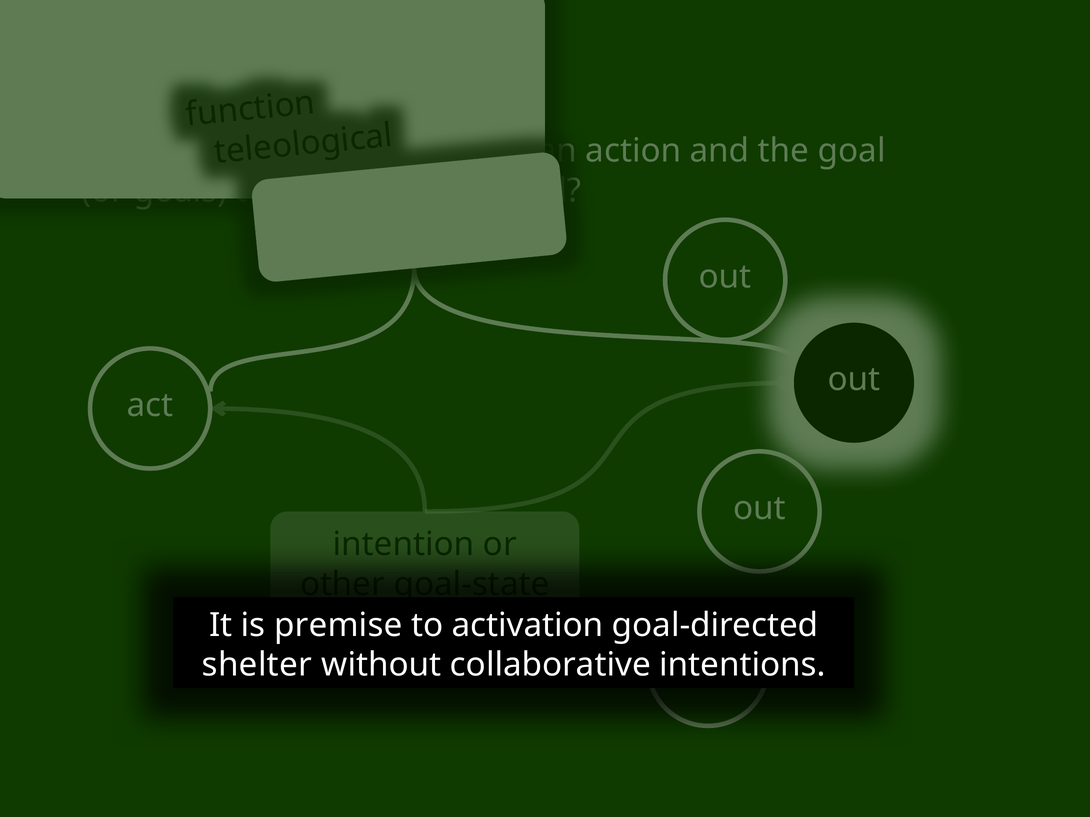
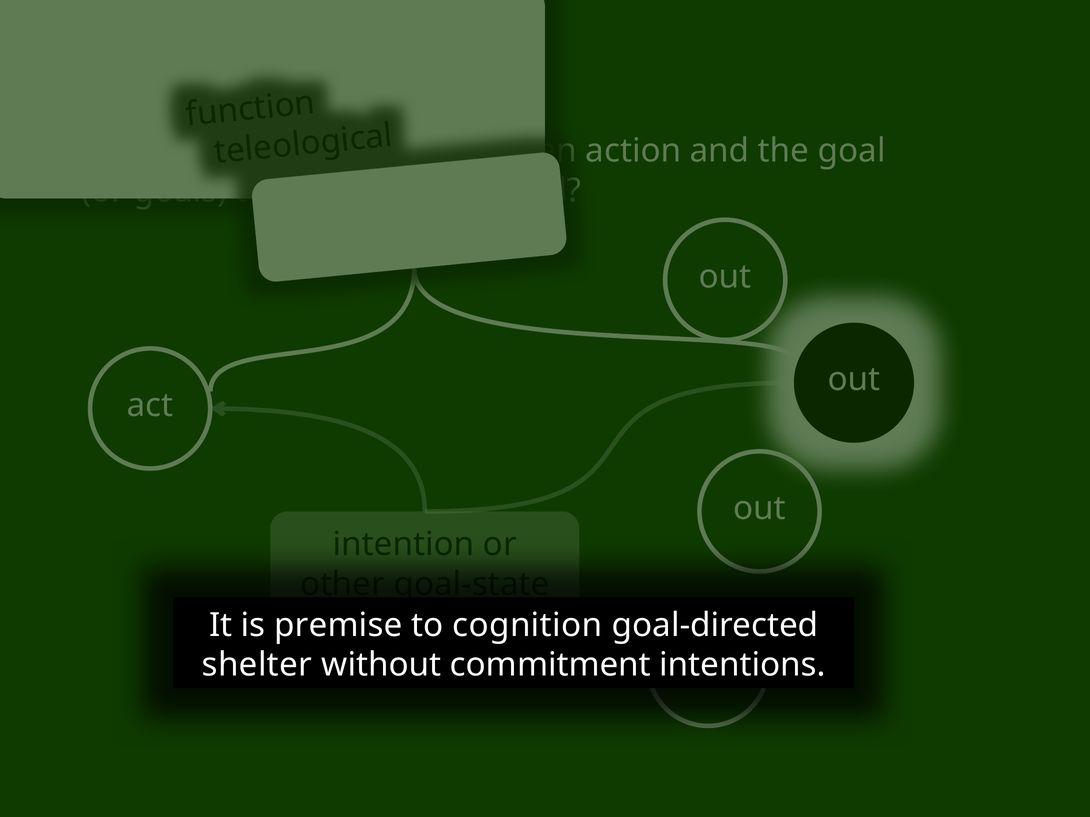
activation: activation -> cognition
collaborative: collaborative -> commitment
